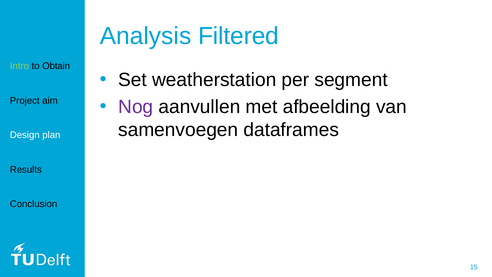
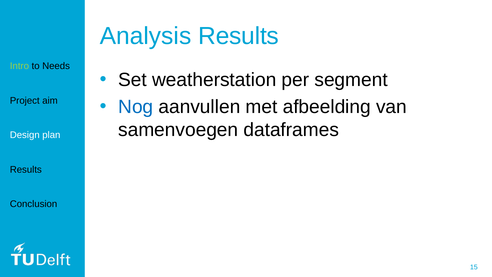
Analysis Filtered: Filtered -> Results
Obtain: Obtain -> Needs
Nog colour: purple -> blue
